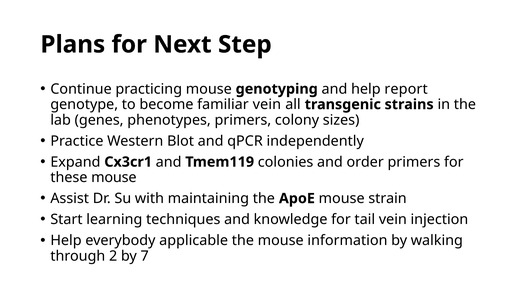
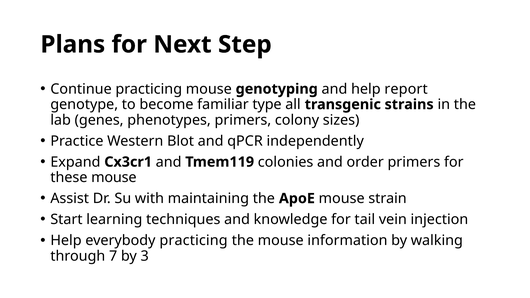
familiar vein: vein -> type
everybody applicable: applicable -> practicing
2: 2 -> 7
7: 7 -> 3
